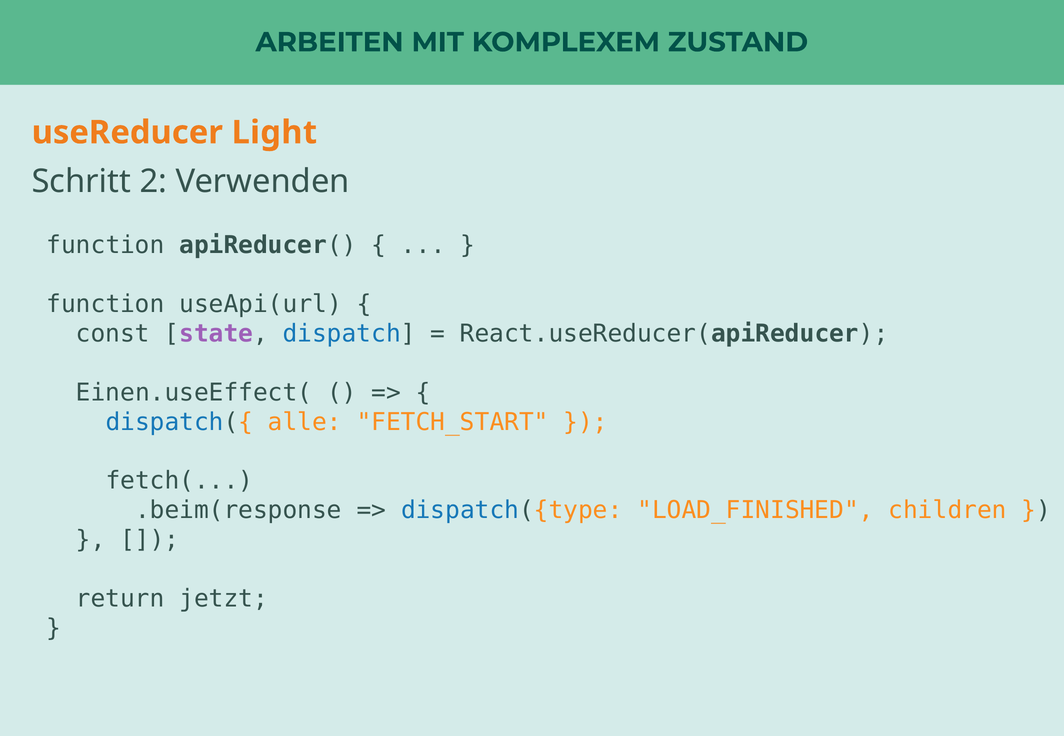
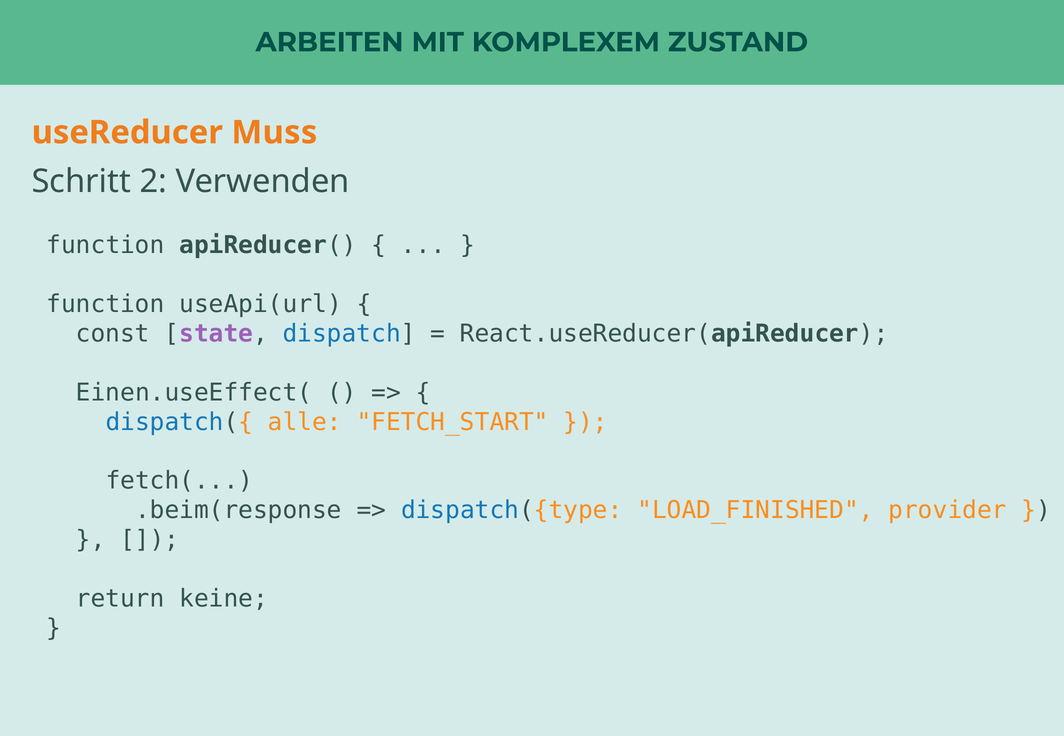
Light: Light -> Muss
children: children -> provider
jetzt: jetzt -> keine
